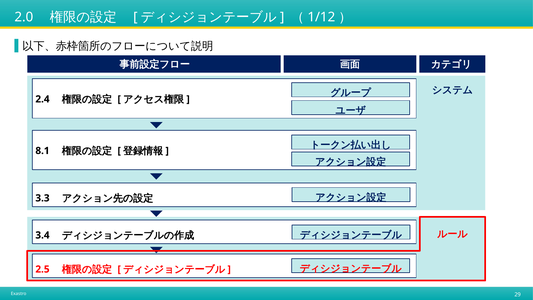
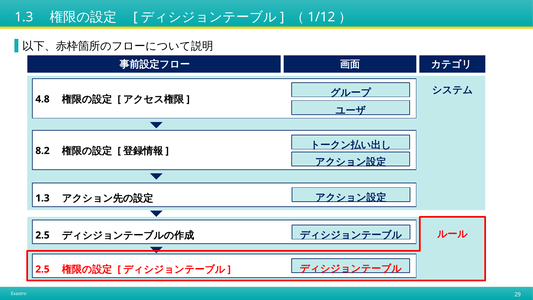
2.0 at (24, 17): 2.0 -> 1.3
2.4: 2.4 -> 4.8
8.1: 8.1 -> 8.2
3.3 at (42, 198): 3.3 -> 1.3
3.4 at (42, 235): 3.4 -> 2.5
